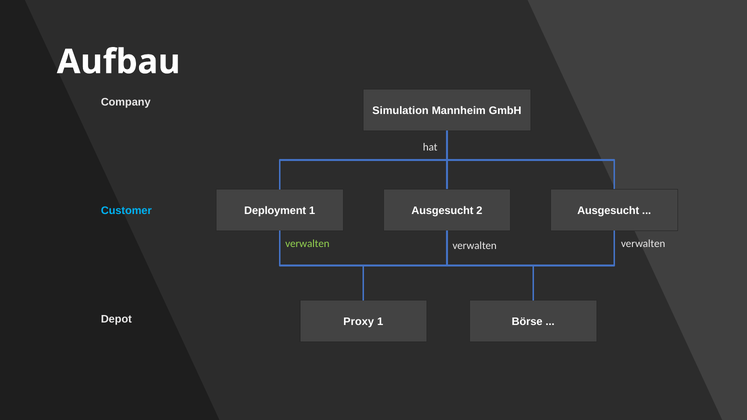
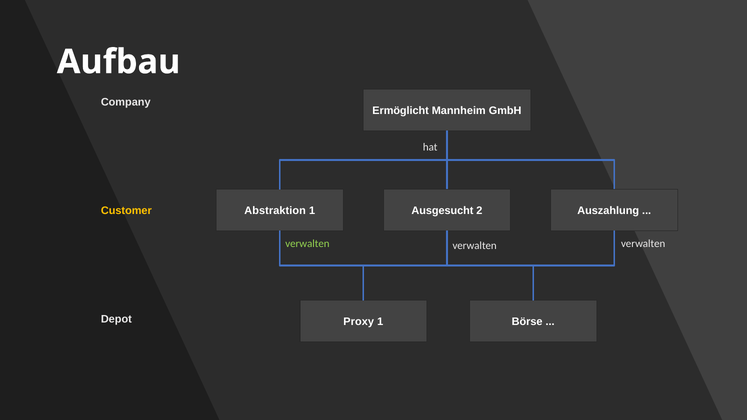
Simulation: Simulation -> Ermöglicht
Customer colour: light blue -> yellow
Deployment: Deployment -> Abstraktion
1 Ausgesucht: Ausgesucht -> Auszahlung
